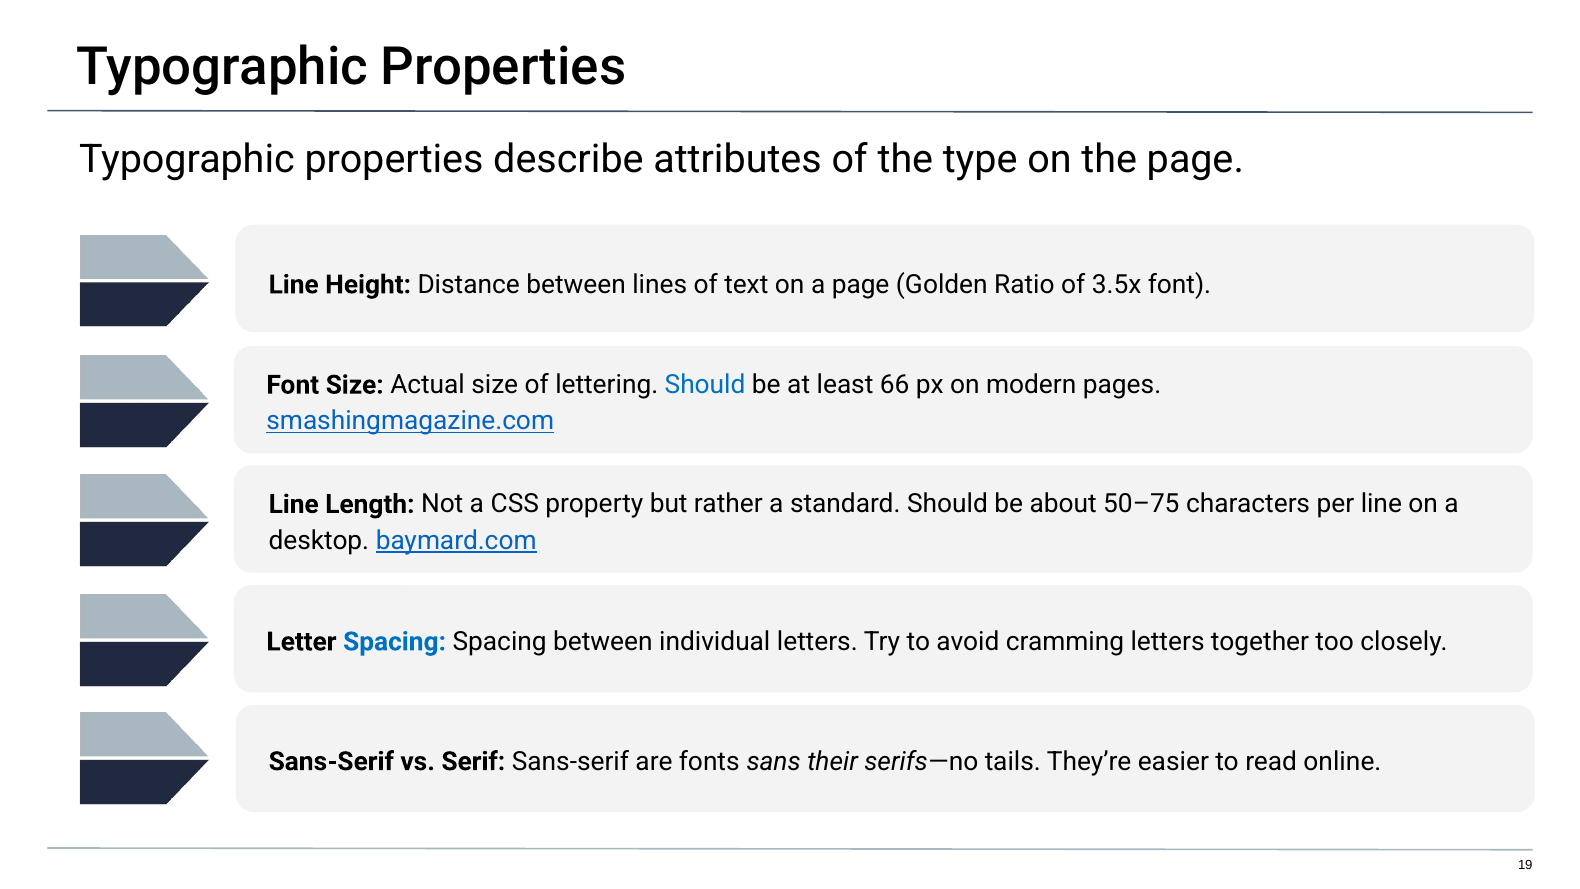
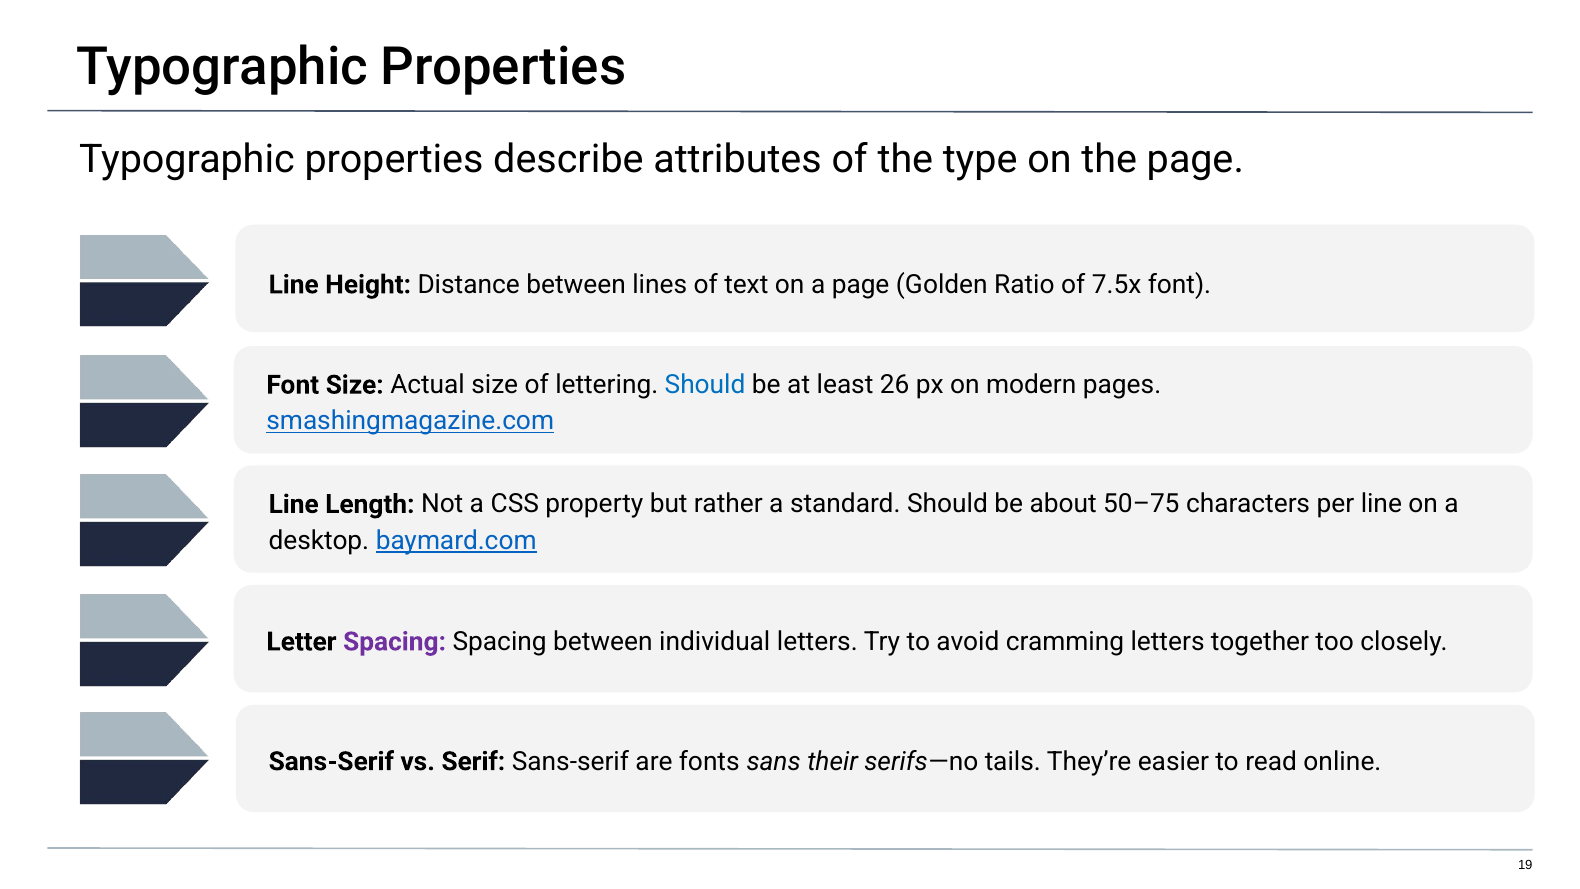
3.5x: 3.5x -> 7.5x
66: 66 -> 26
Spacing at (395, 642) colour: blue -> purple
